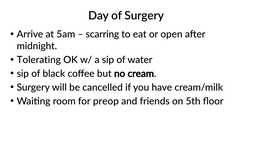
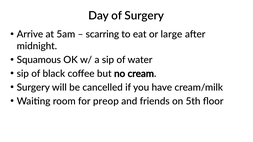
open: open -> large
Tolerating: Tolerating -> Squamous
